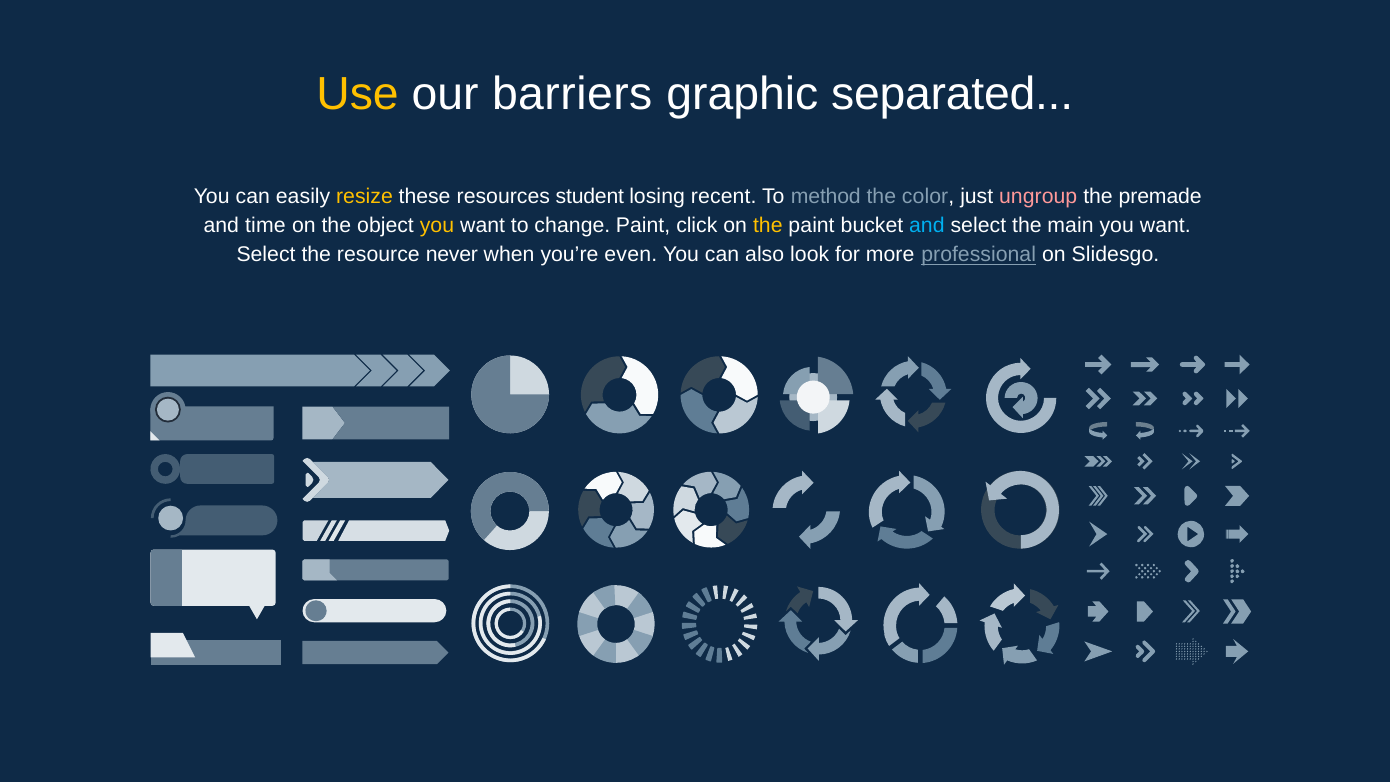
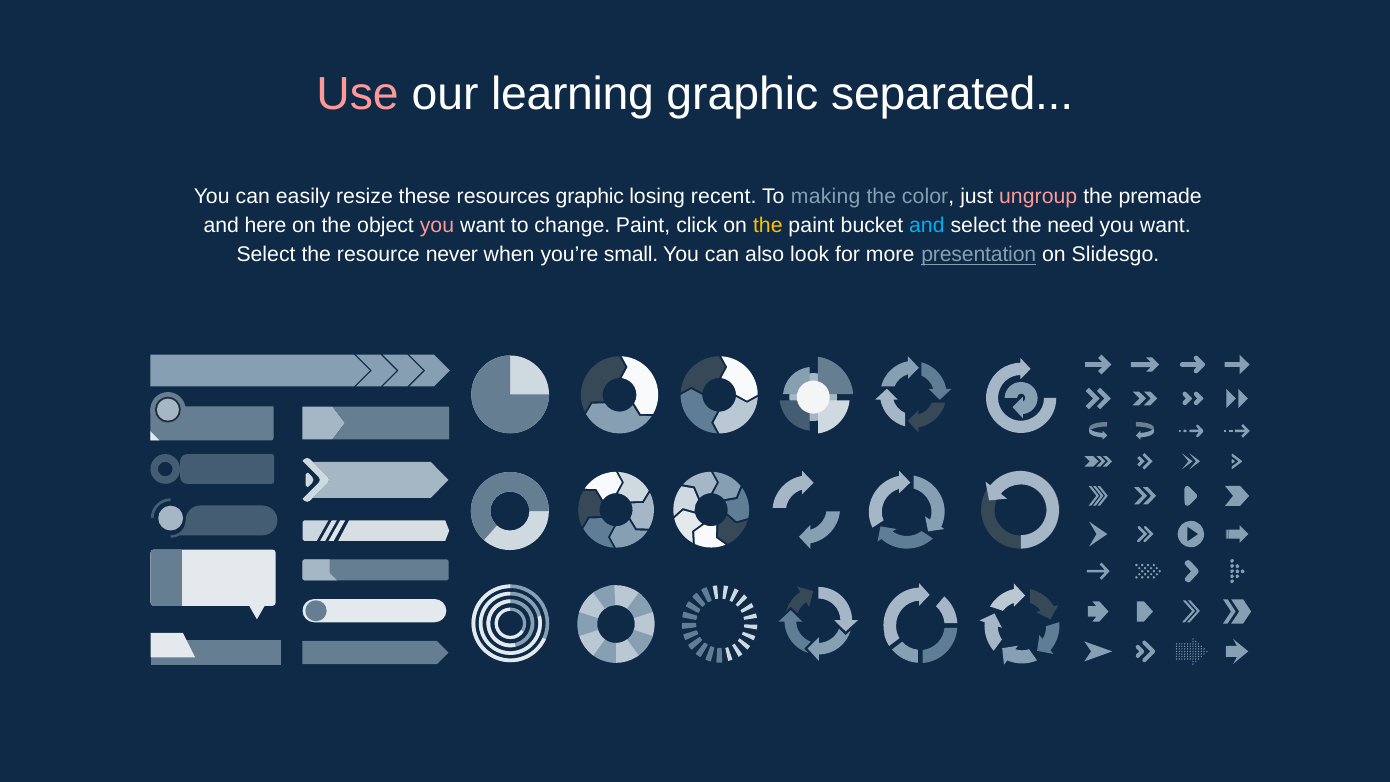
Use colour: yellow -> pink
barriers: barriers -> learning
resize colour: yellow -> white
resources student: student -> graphic
method: method -> making
time: time -> here
you at (437, 226) colour: yellow -> pink
main: main -> need
even: even -> small
professional: professional -> presentation
